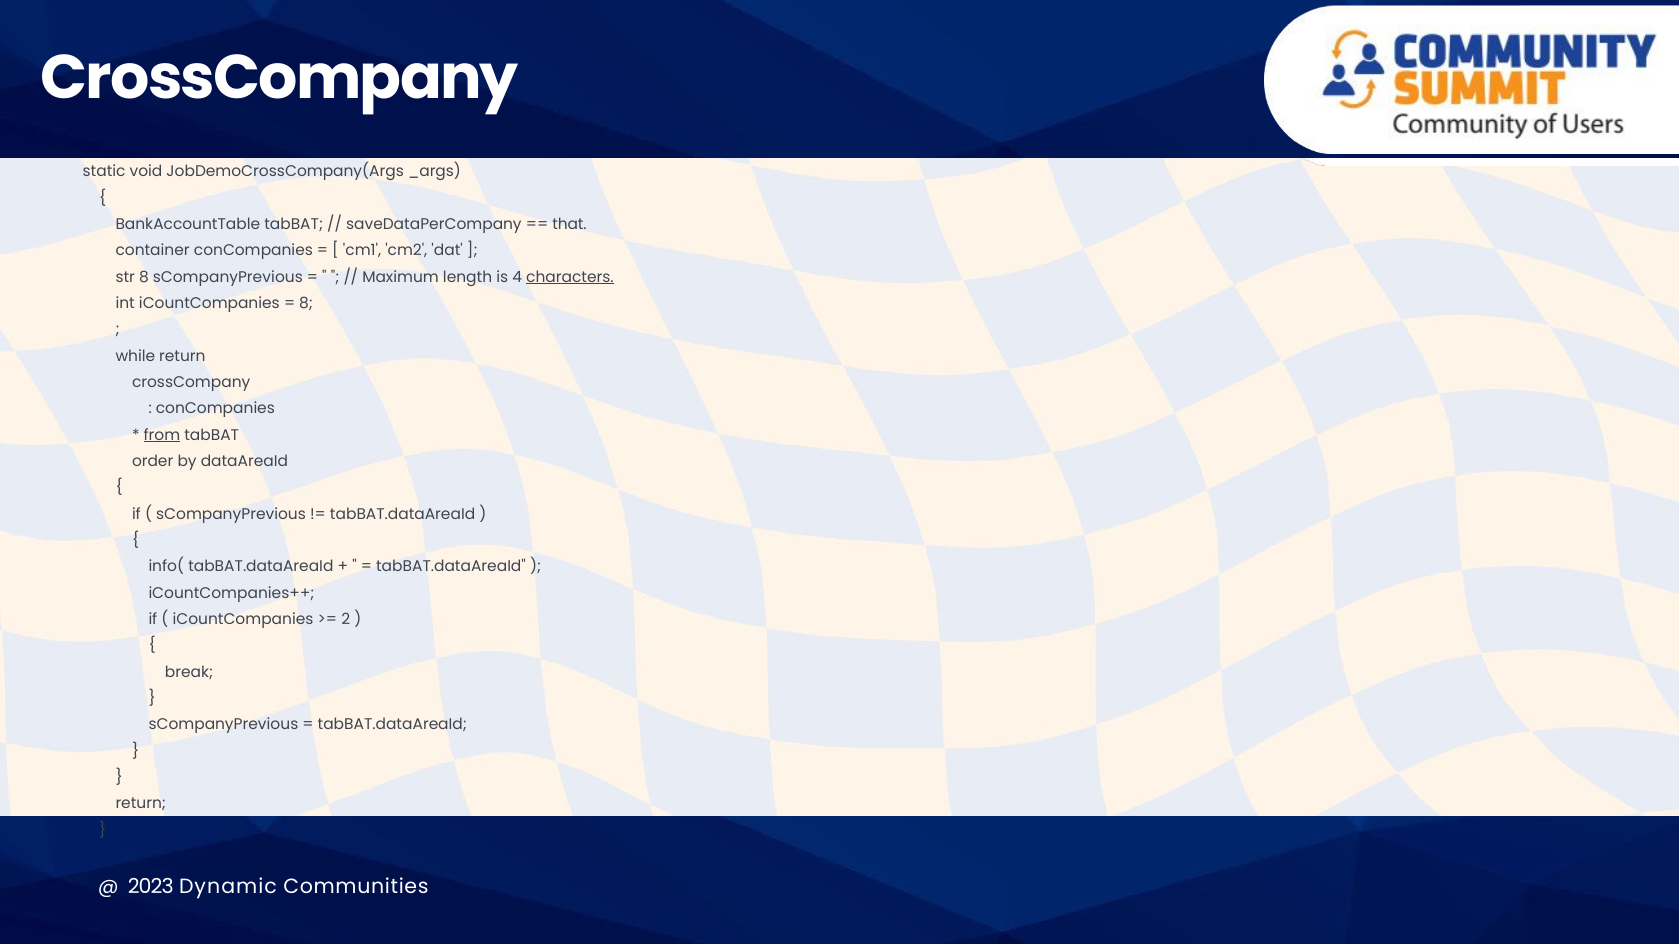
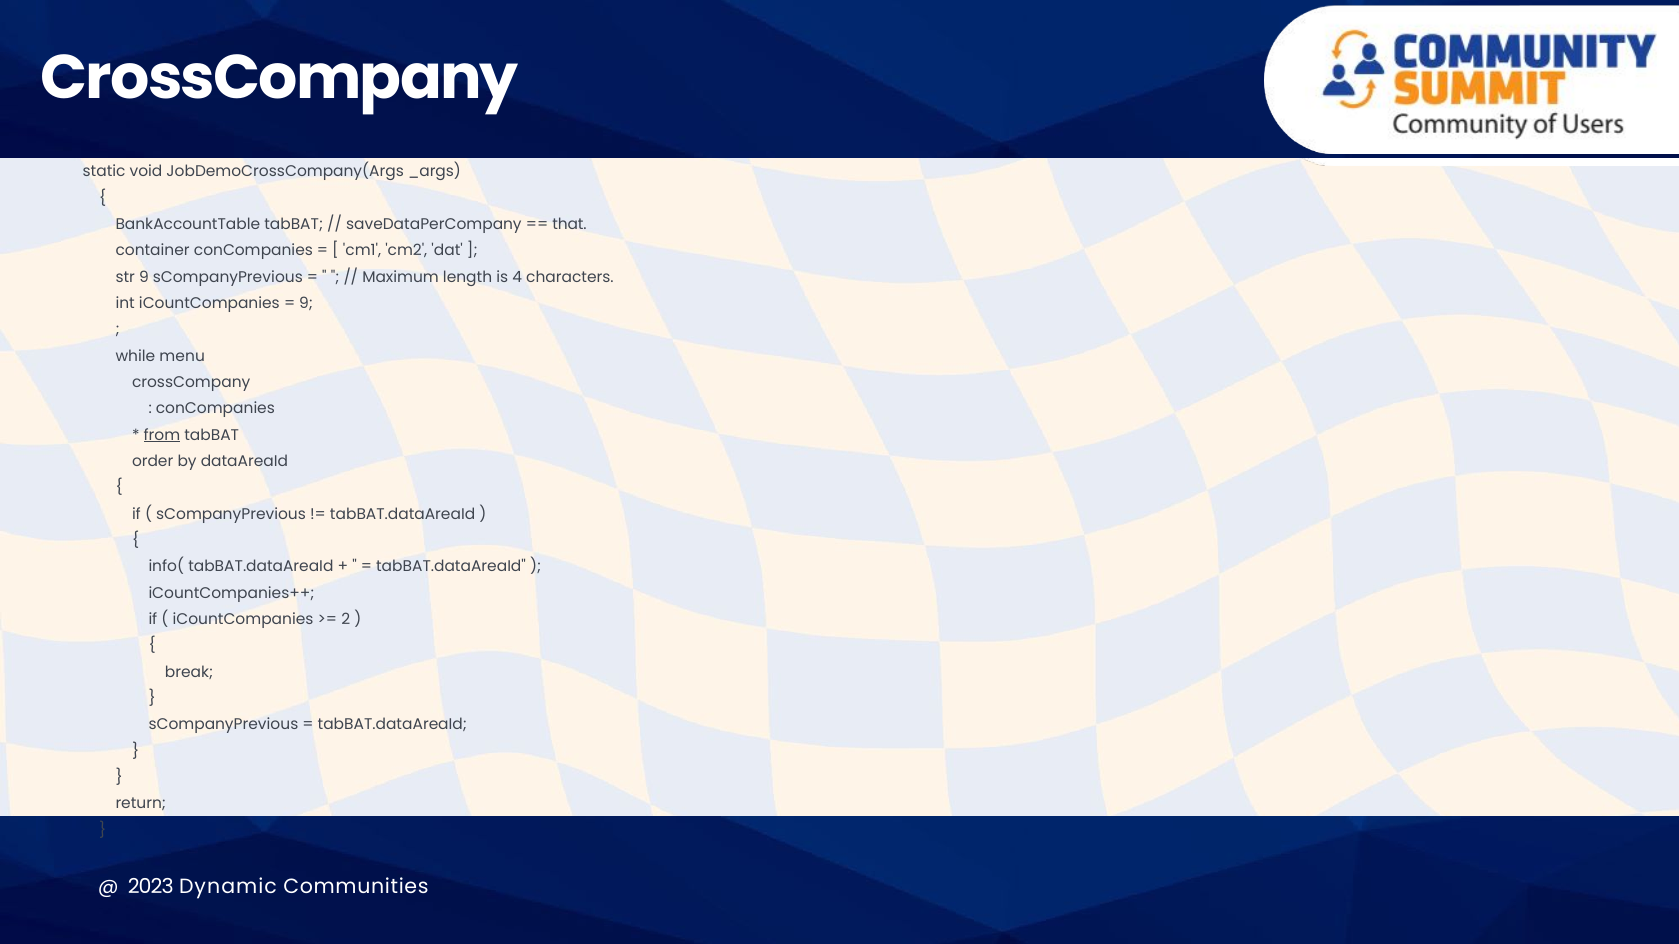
str 8: 8 -> 9
characters underline: present -> none
8 at (306, 303): 8 -> 9
while return: return -> menu
